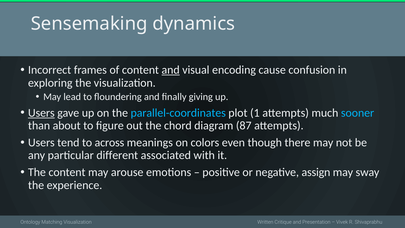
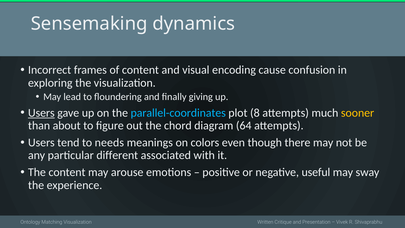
and at (171, 70) underline: present -> none
1: 1 -> 8
sooner colour: light blue -> yellow
87: 87 -> 64
across: across -> needs
assign: assign -> useful
